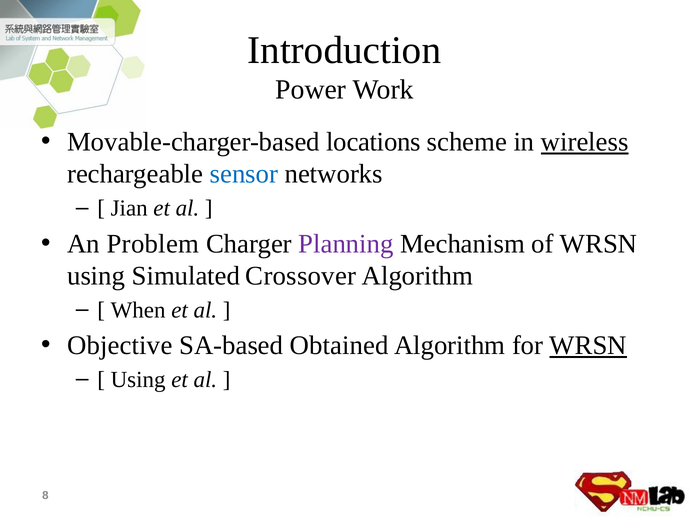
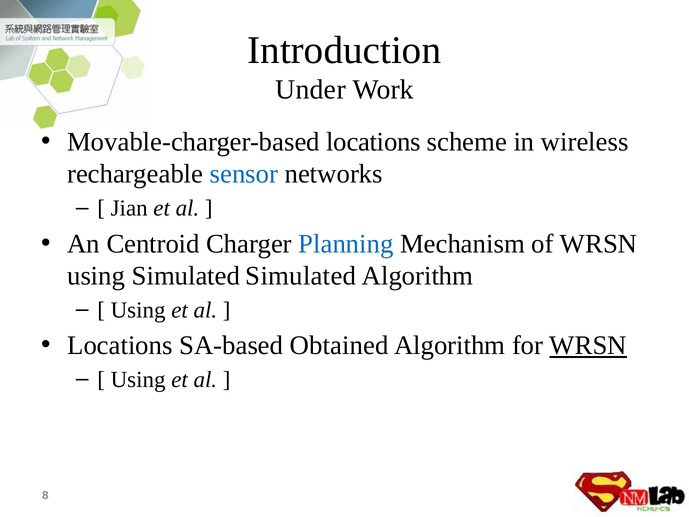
Power: Power -> Under
wireless underline: present -> none
Problem: Problem -> Centroid
Planning colour: purple -> blue
Simulated Crossover: Crossover -> Simulated
When at (138, 310): When -> Using
Objective at (120, 345): Objective -> Locations
